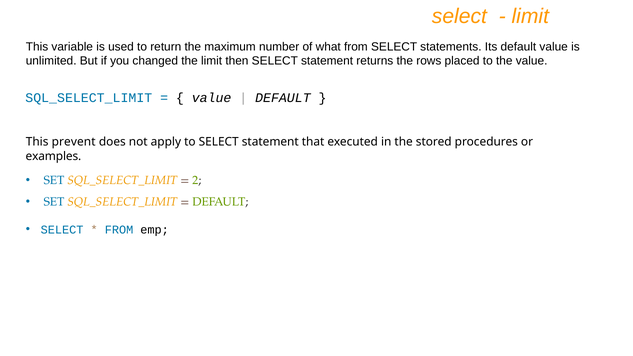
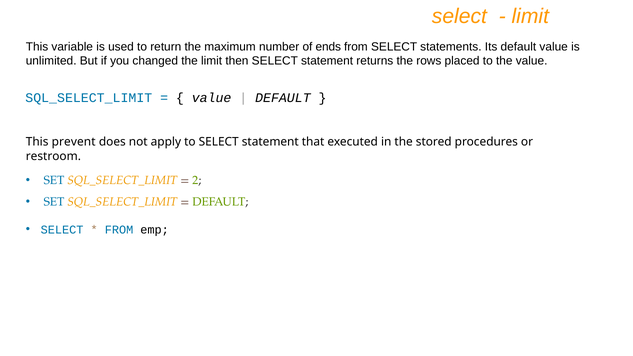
what: what -> ends
examples: examples -> restroom
